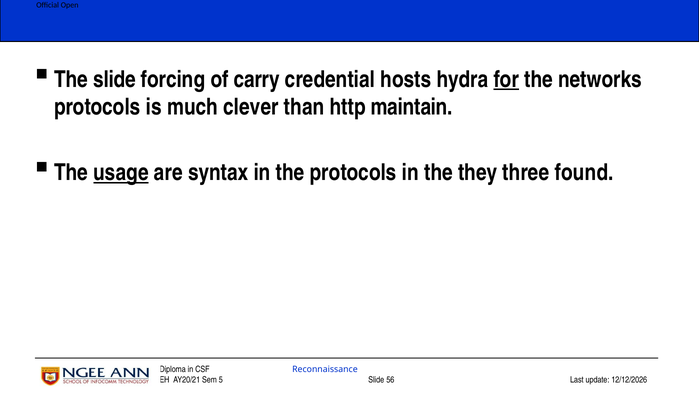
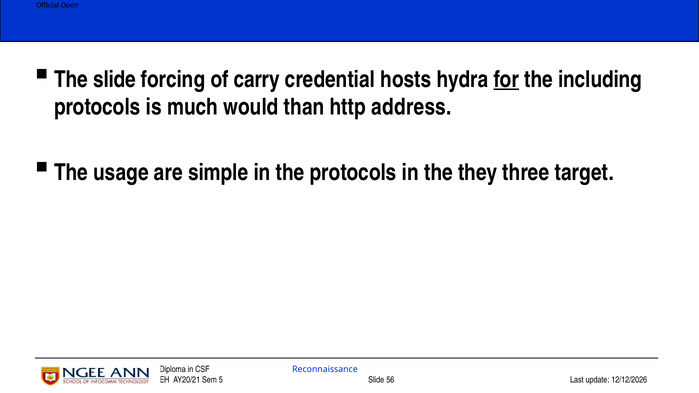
networks: networks -> including
clever: clever -> would
maintain: maintain -> address
usage underline: present -> none
syntax: syntax -> simple
found: found -> target
